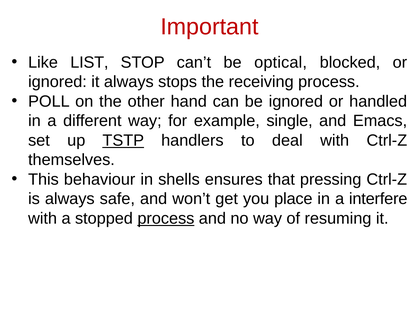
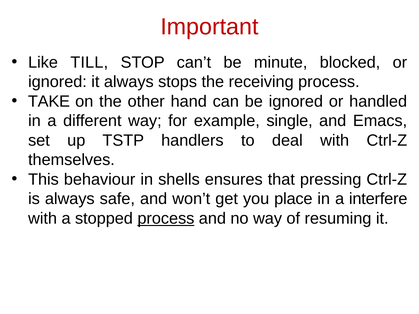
LIST: LIST -> TILL
optical: optical -> minute
POLL: POLL -> TAKE
TSTP underline: present -> none
